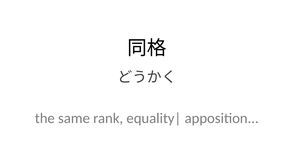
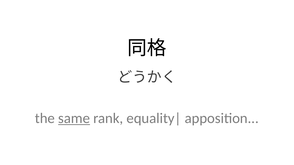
same underline: none -> present
